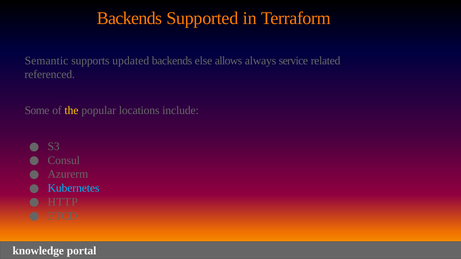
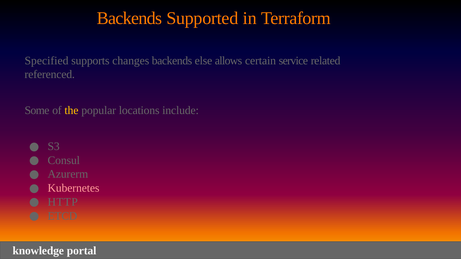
Semantic: Semantic -> Specified
updated: updated -> changes
always: always -> certain
Kubernetes colour: light blue -> pink
